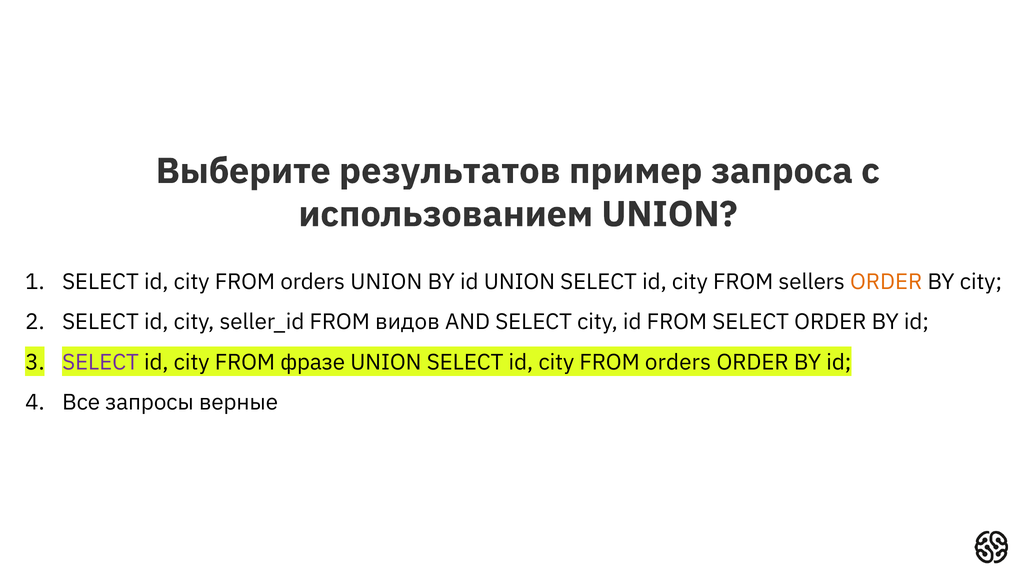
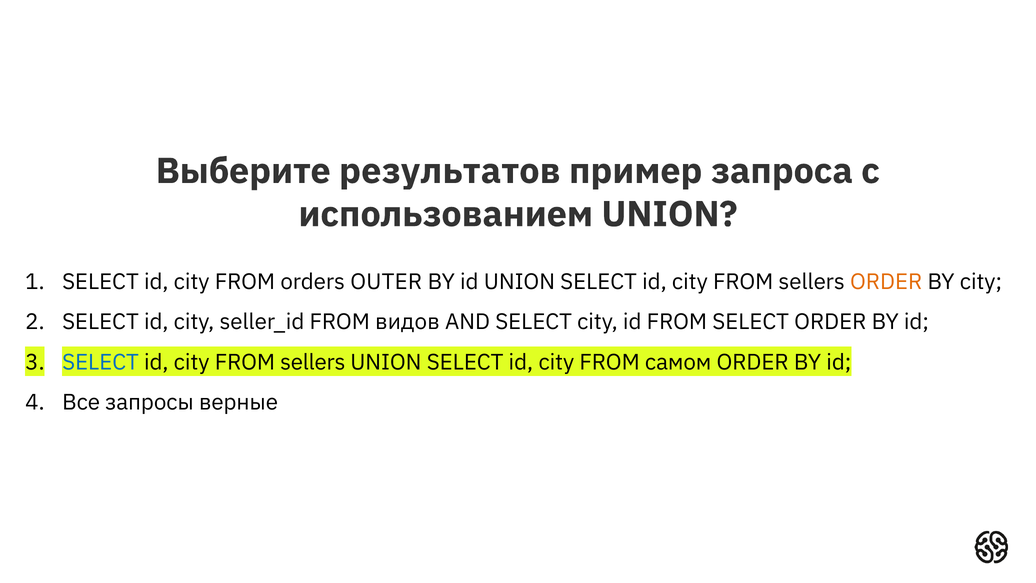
orders UNION: UNION -> OUTER
SELECT at (101, 362) colour: purple -> blue
фразе at (313, 362): фразе -> sellers
orders at (678, 362): orders -> самом
